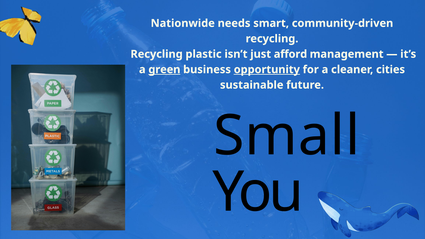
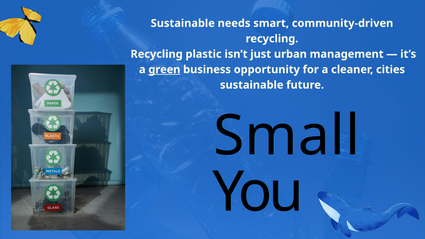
Nationwide at (183, 23): Nationwide -> Sustainable
afford: afford -> urban
opportunity underline: present -> none
